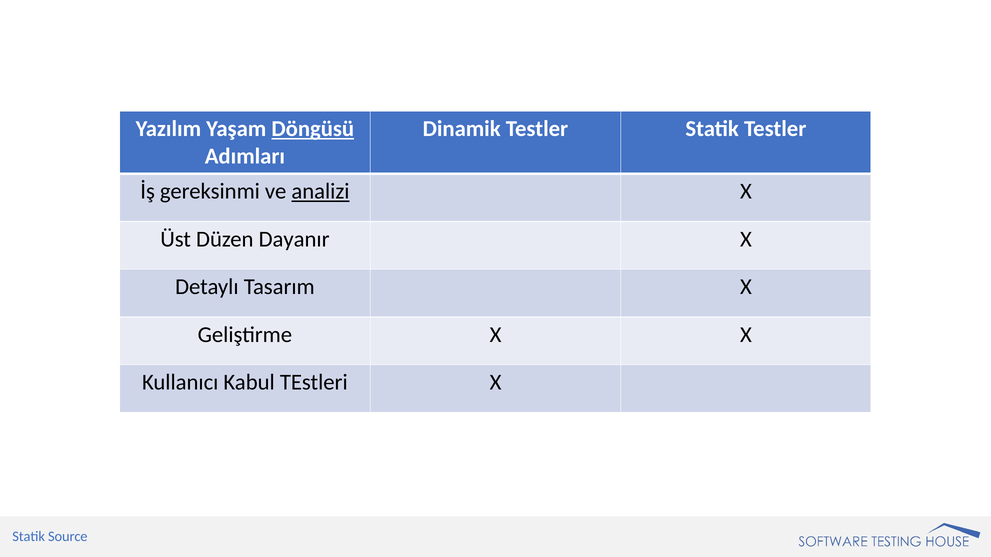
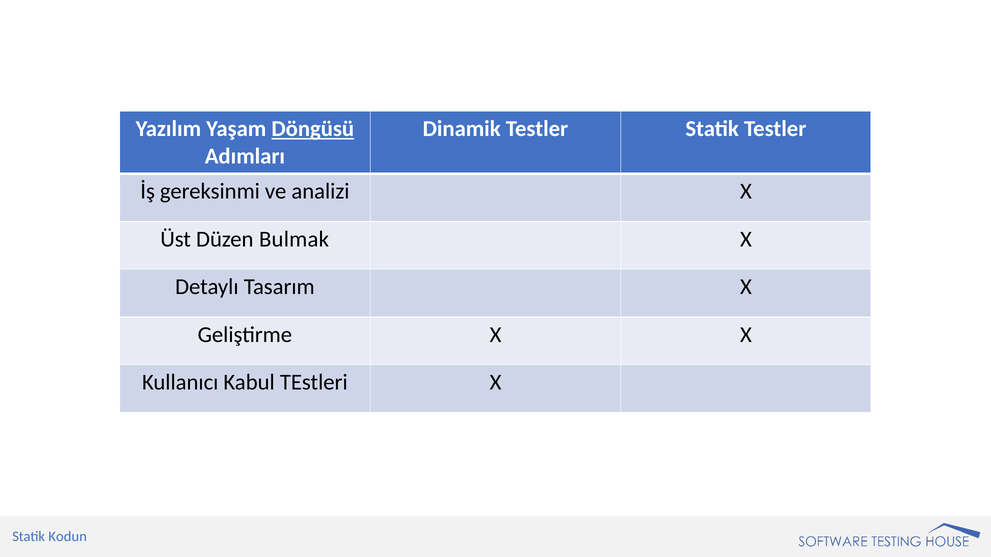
analizi underline: present -> none
Dayanır: Dayanır -> Bulmak
Source: Source -> Kodun
